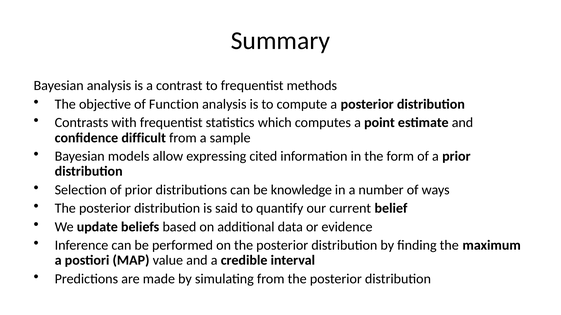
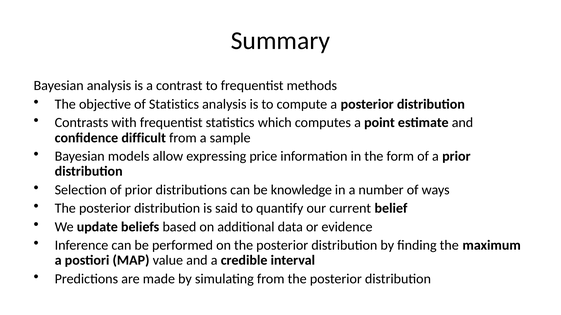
of Function: Function -> Statistics
cited: cited -> price
